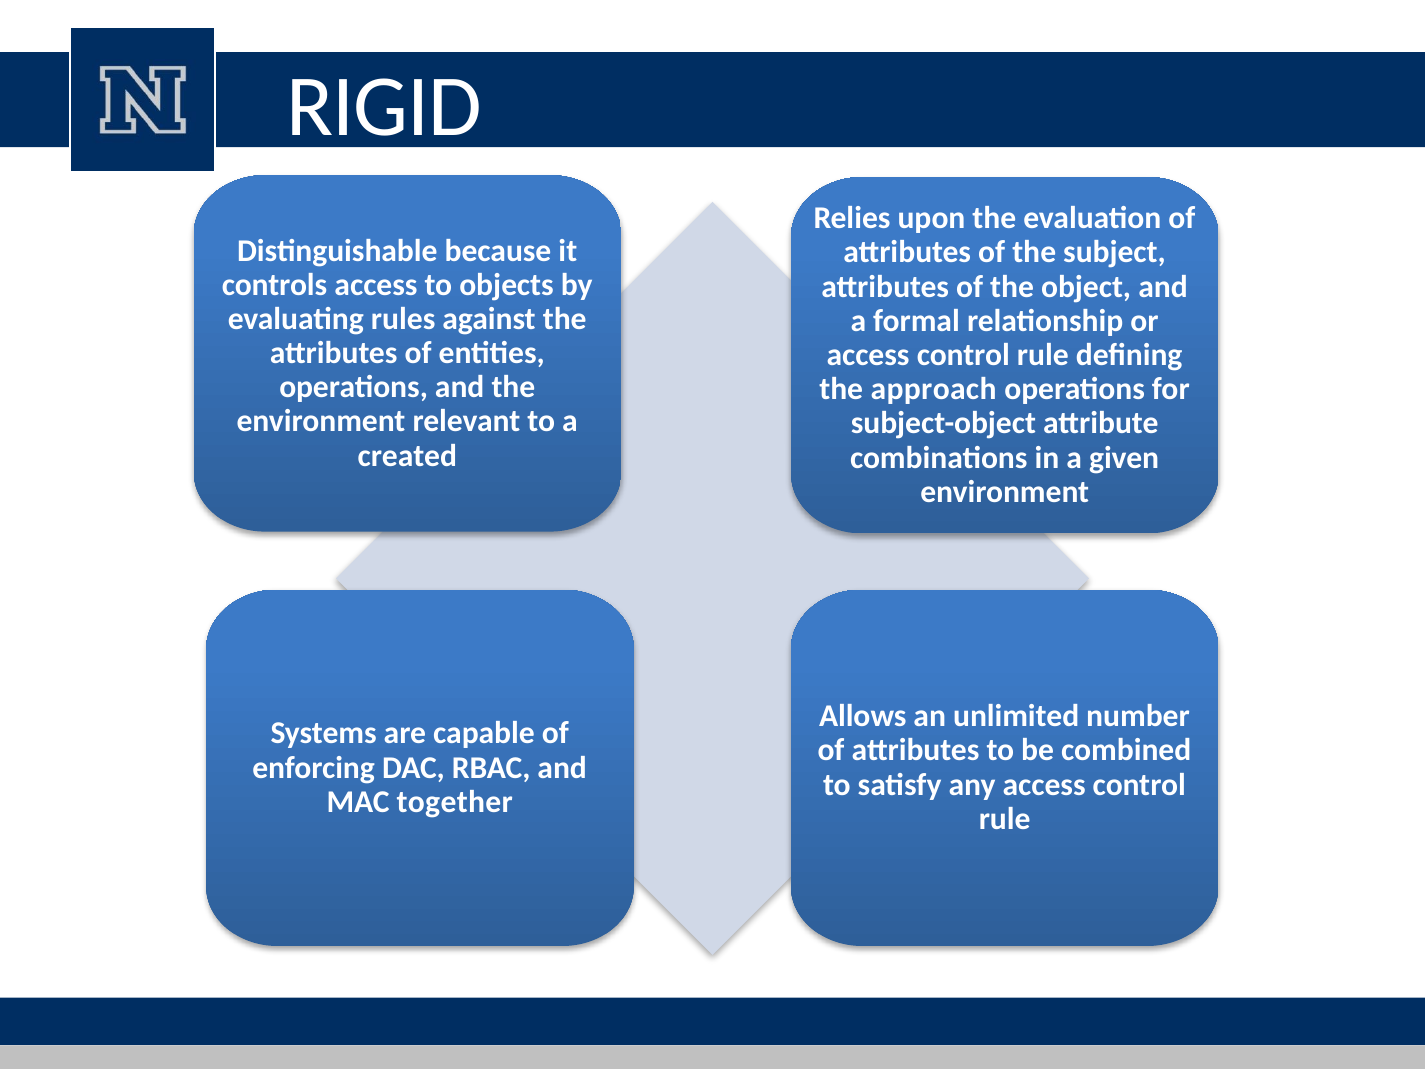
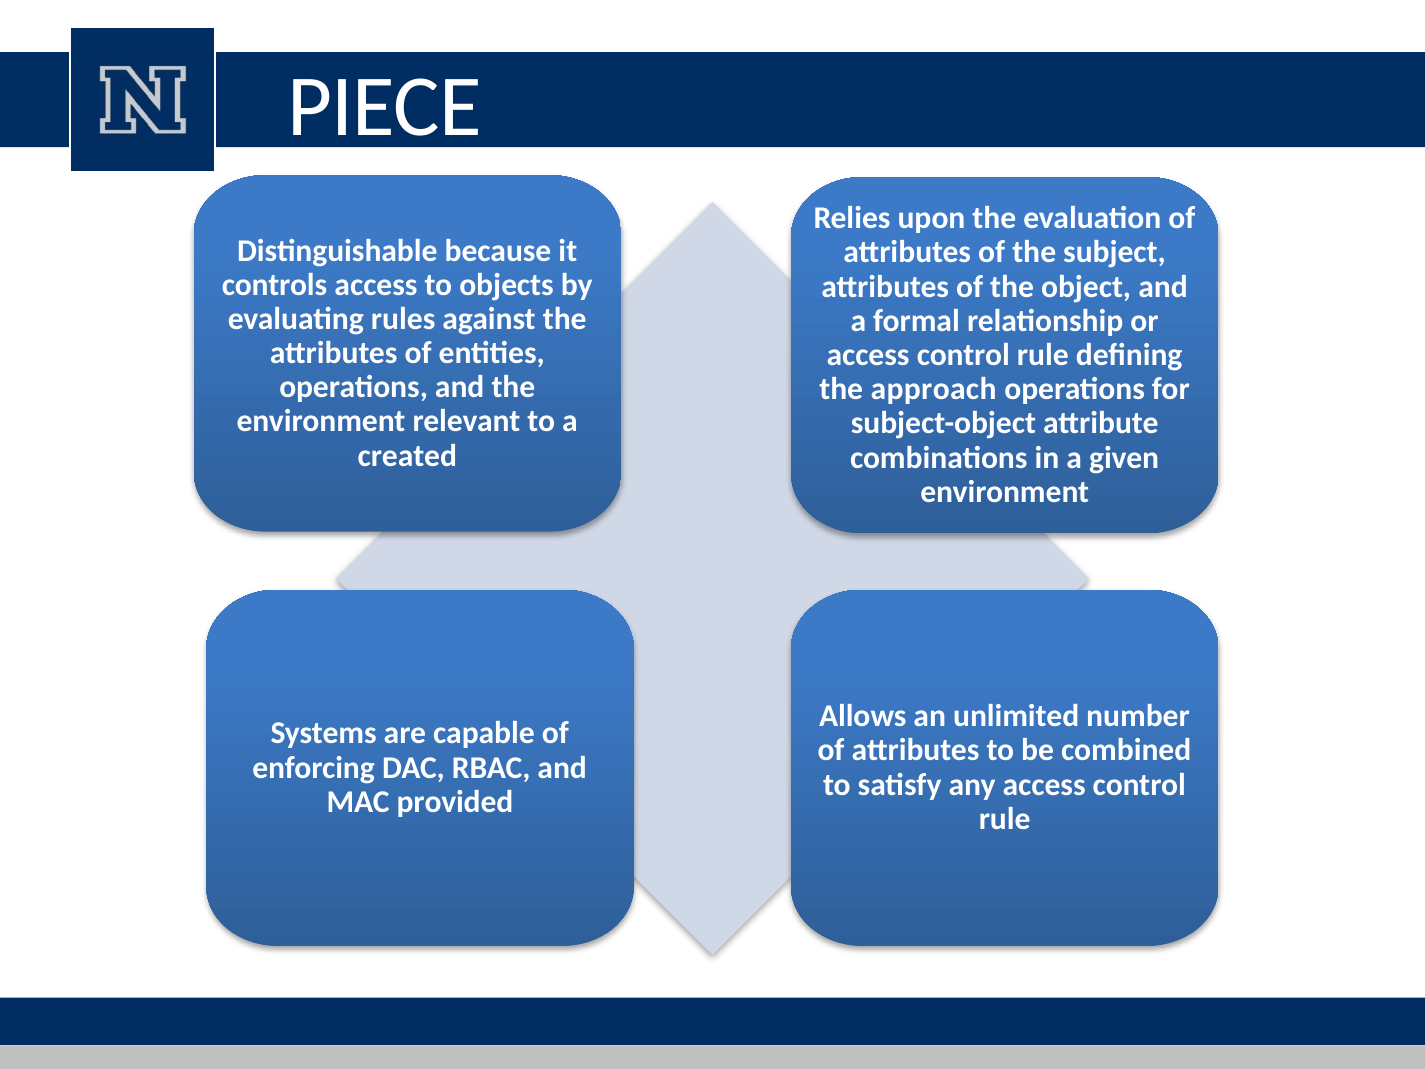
RIGID: RIGID -> PIECE
together: together -> provided
